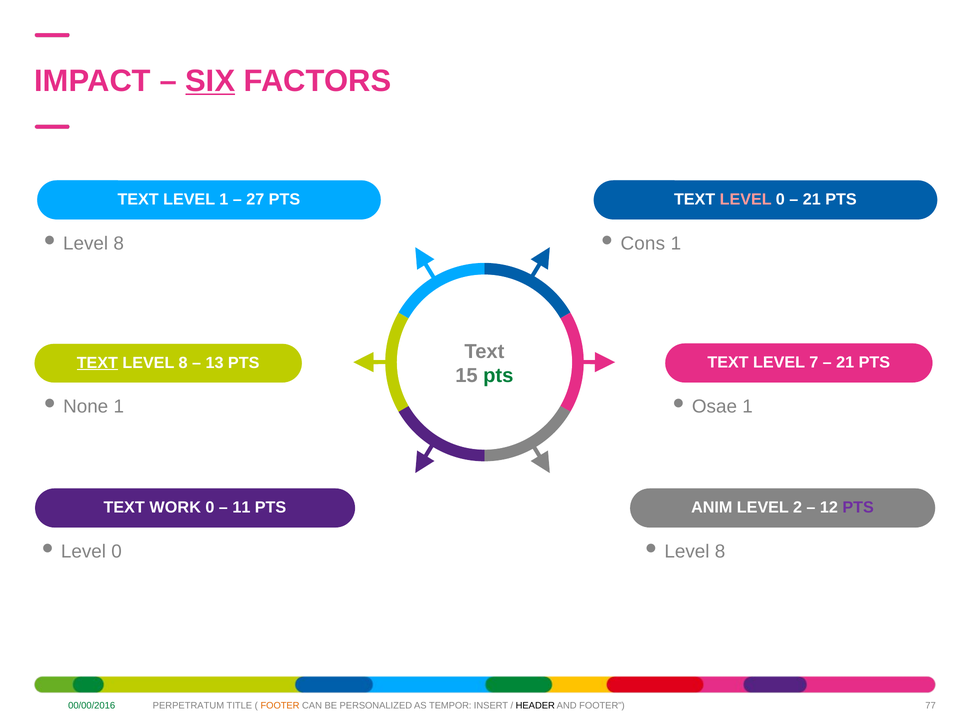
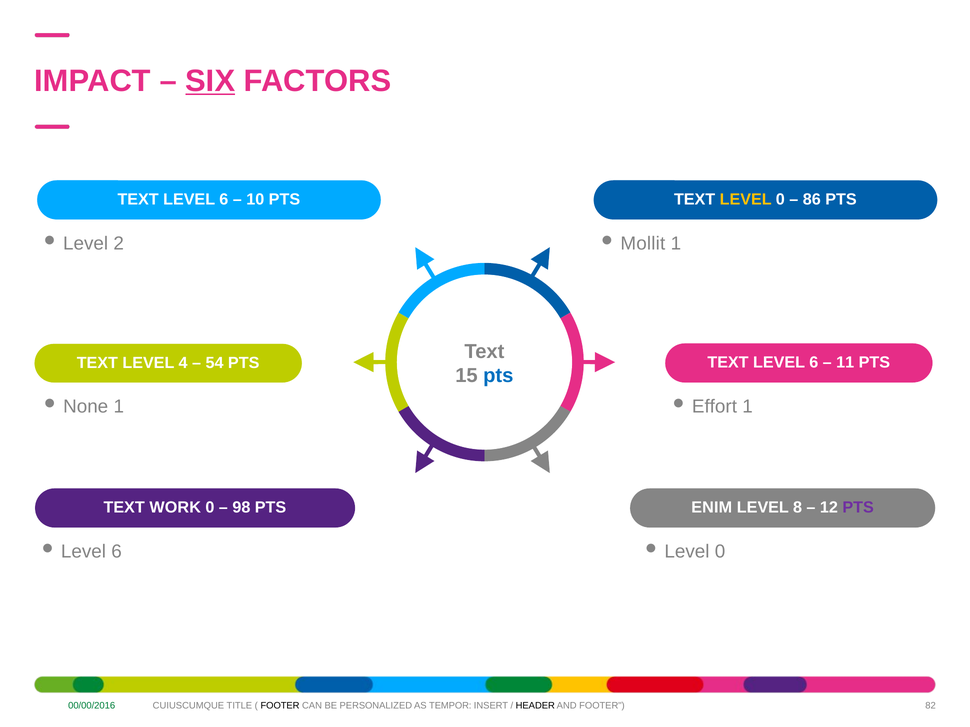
1 at (224, 200): 1 -> 6
27: 27 -> 10
LEVEL at (746, 200) colour: pink -> yellow
21 at (812, 200): 21 -> 86
8 at (119, 244): 8 -> 2
Cons: Cons -> Mollit
7 at (814, 363): 7 -> 6
21 at (845, 363): 21 -> 11
TEXT at (97, 363) underline: present -> none
8 at (183, 363): 8 -> 4
13: 13 -> 54
pts at (498, 376) colour: green -> blue
Osae: Osae -> Effort
11: 11 -> 98
ANIM: ANIM -> ENIM
2: 2 -> 8
0 at (117, 552): 0 -> 6
8 at (720, 552): 8 -> 0
PERPETRATUM: PERPETRATUM -> CUIUSCUMQUE
FOOTER at (280, 706) colour: orange -> black
77: 77 -> 82
